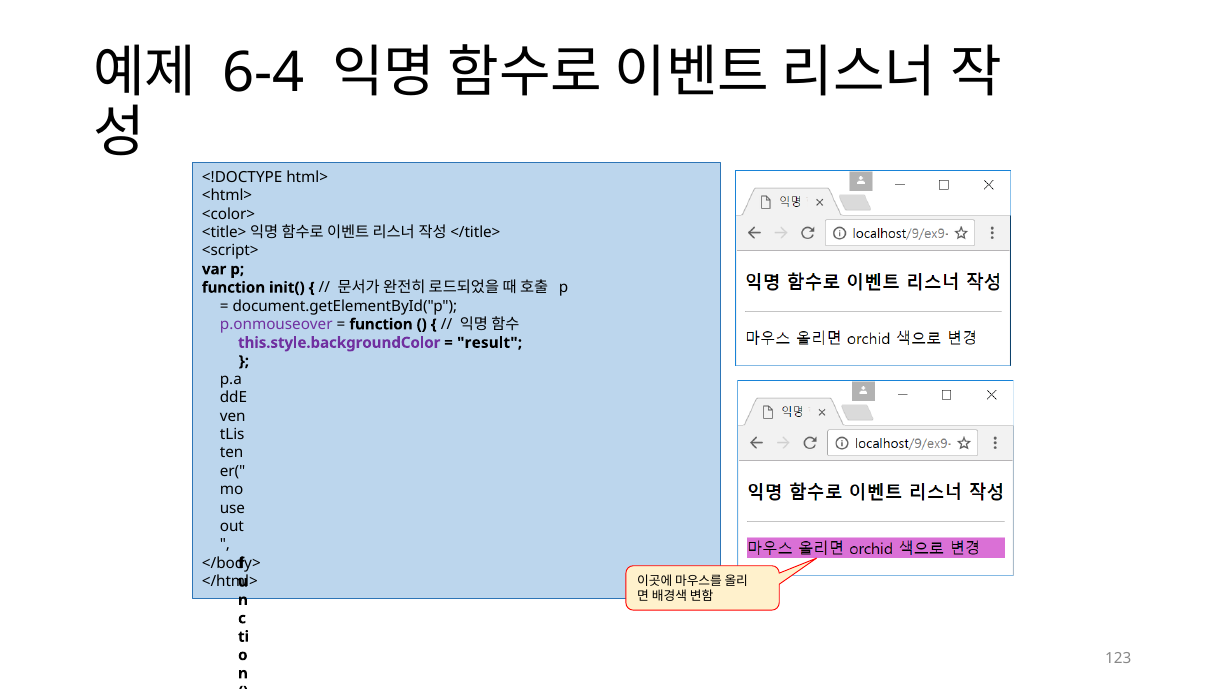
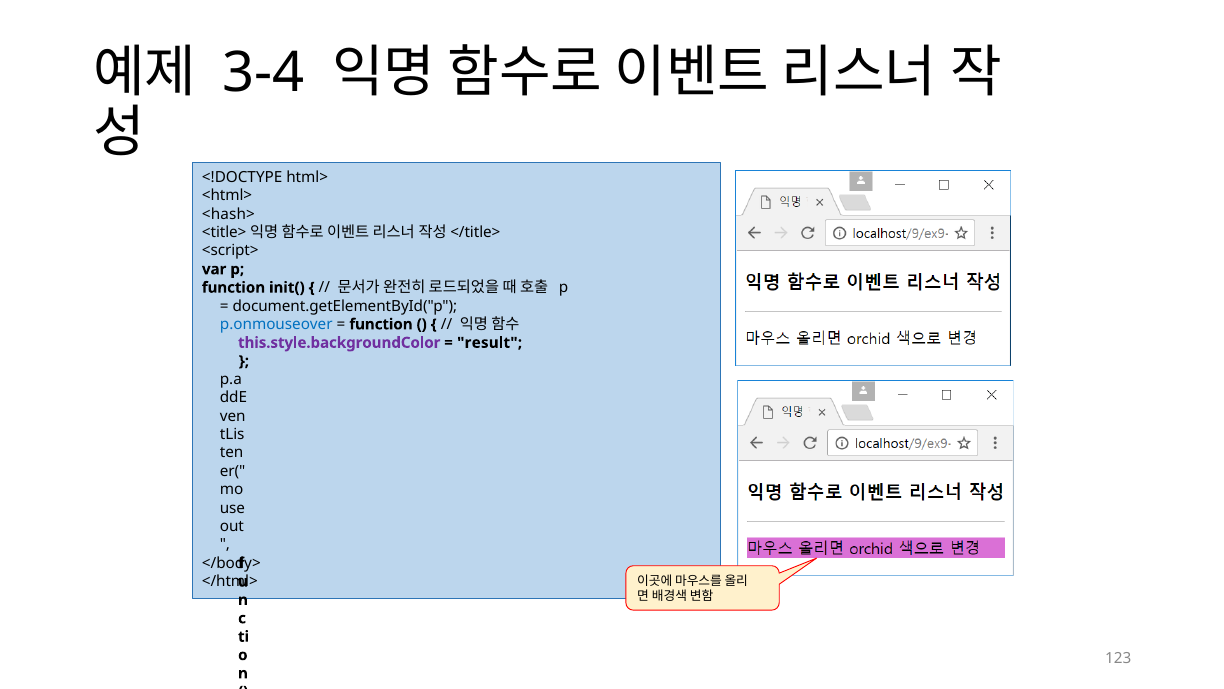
6-4: 6-4 -> 3-4
<color>: <color> -> <hash>
p.onmouseover colour: purple -> blue
